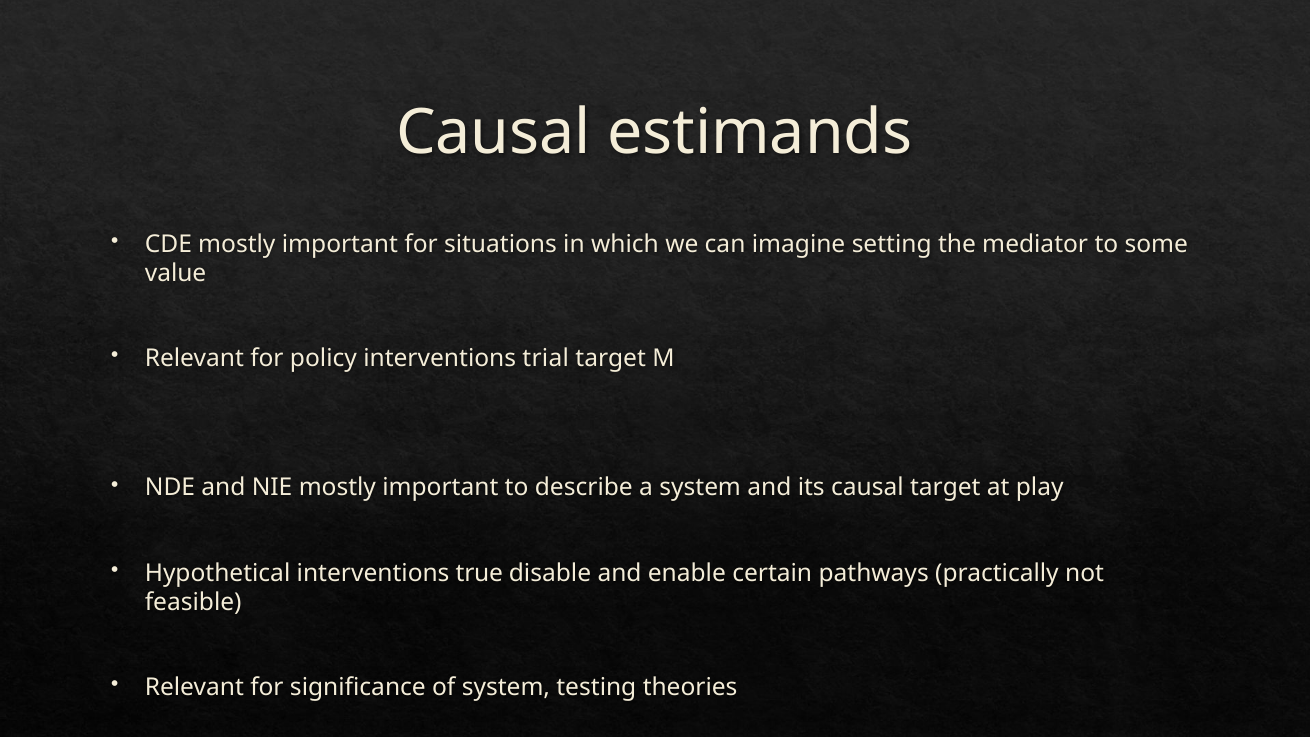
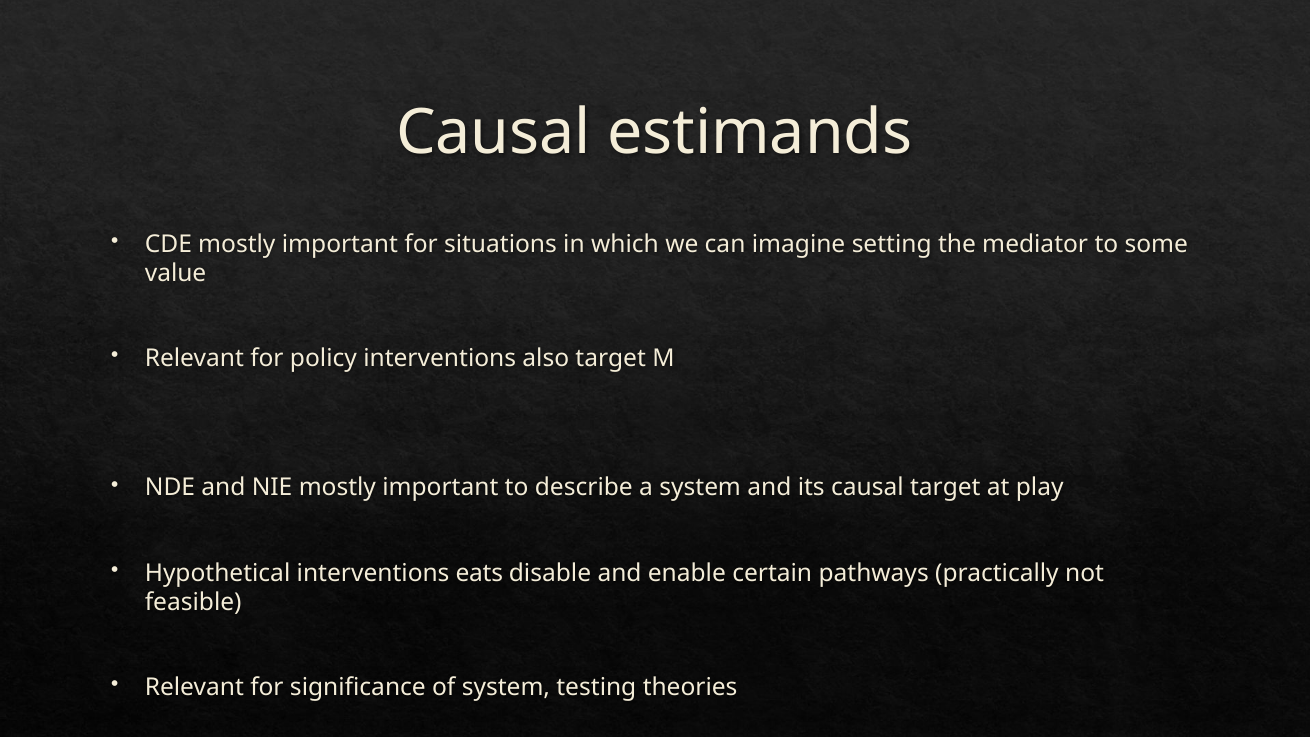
trial: trial -> also
true: true -> eats
